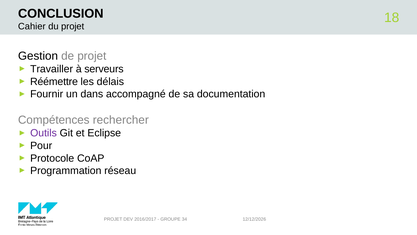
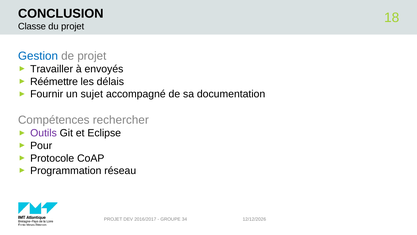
Cahier: Cahier -> Classe
Gestion colour: black -> blue
serveurs: serveurs -> envoyés
dans: dans -> sujet
